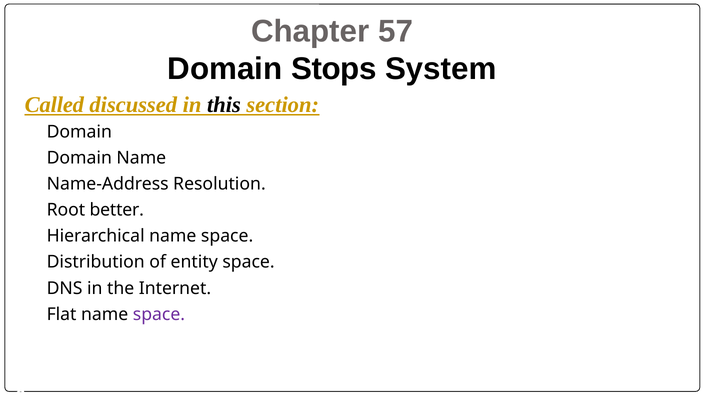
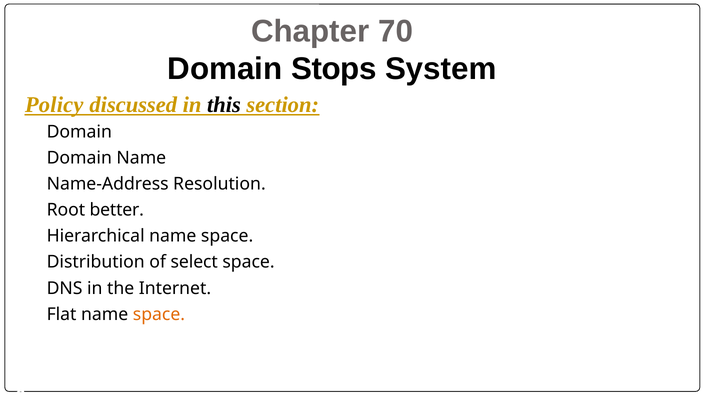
57: 57 -> 70
Called: Called -> Policy
entity: entity -> select
space at (159, 314) colour: purple -> orange
